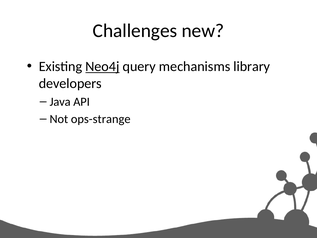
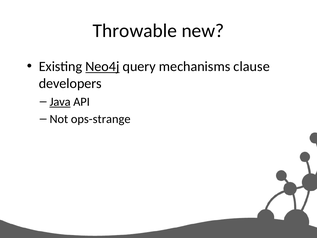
Challenges: Challenges -> Throwable
library: library -> clause
Java underline: none -> present
